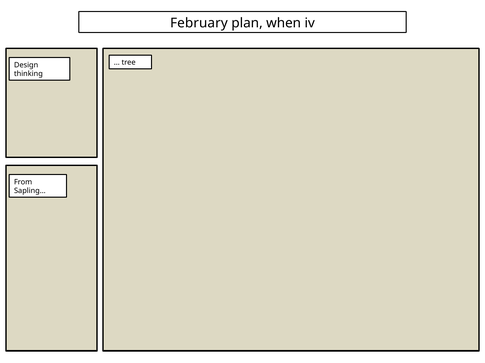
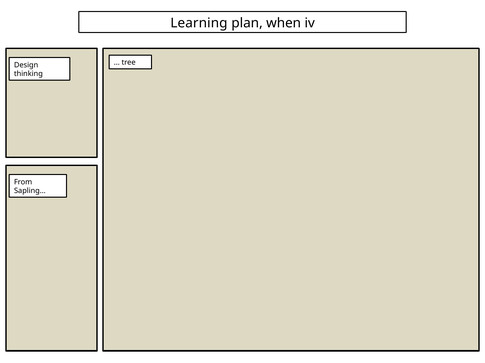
February: February -> Learning
